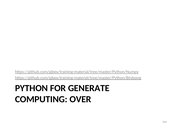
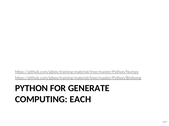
OVER: OVER -> EACH
